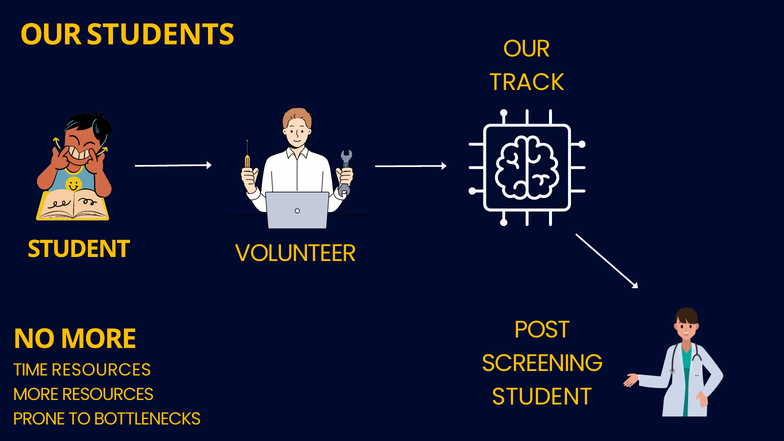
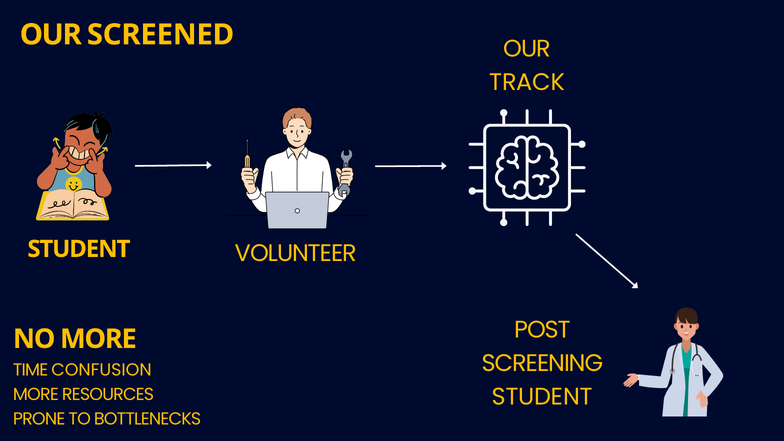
STUDENTS: STUDENTS -> SCREENED
TIME RESOURCES: RESOURCES -> CONFUSION
